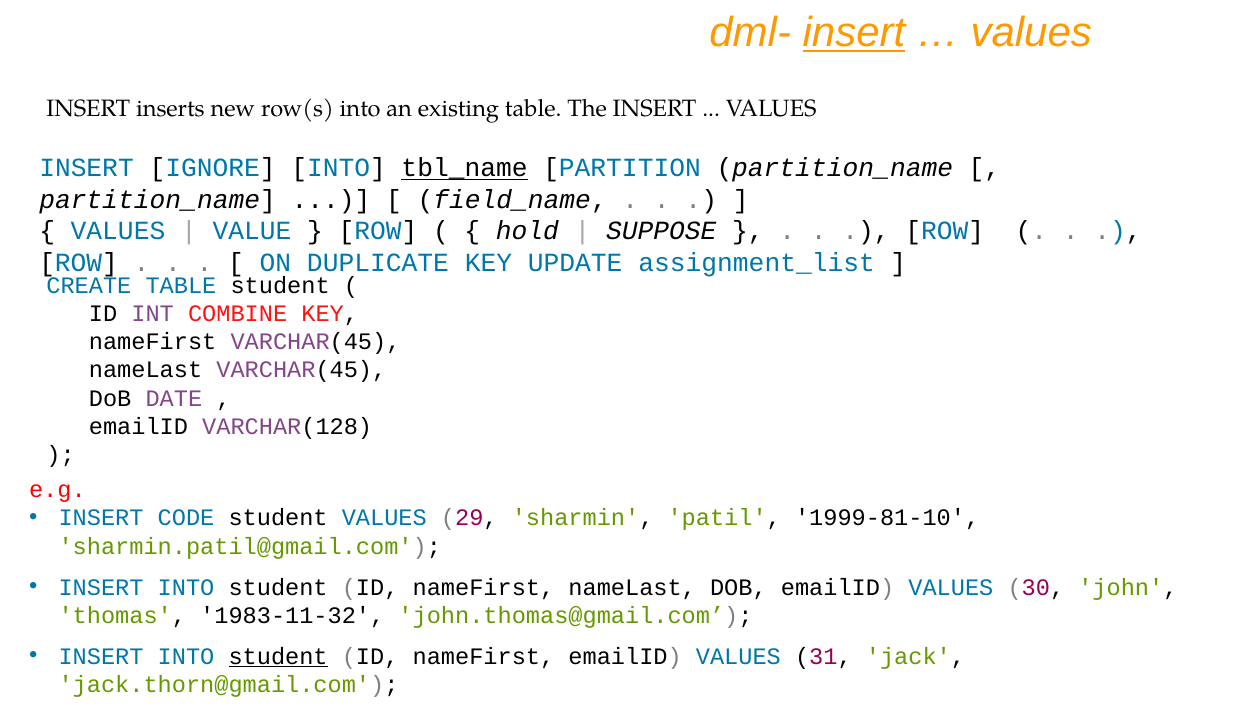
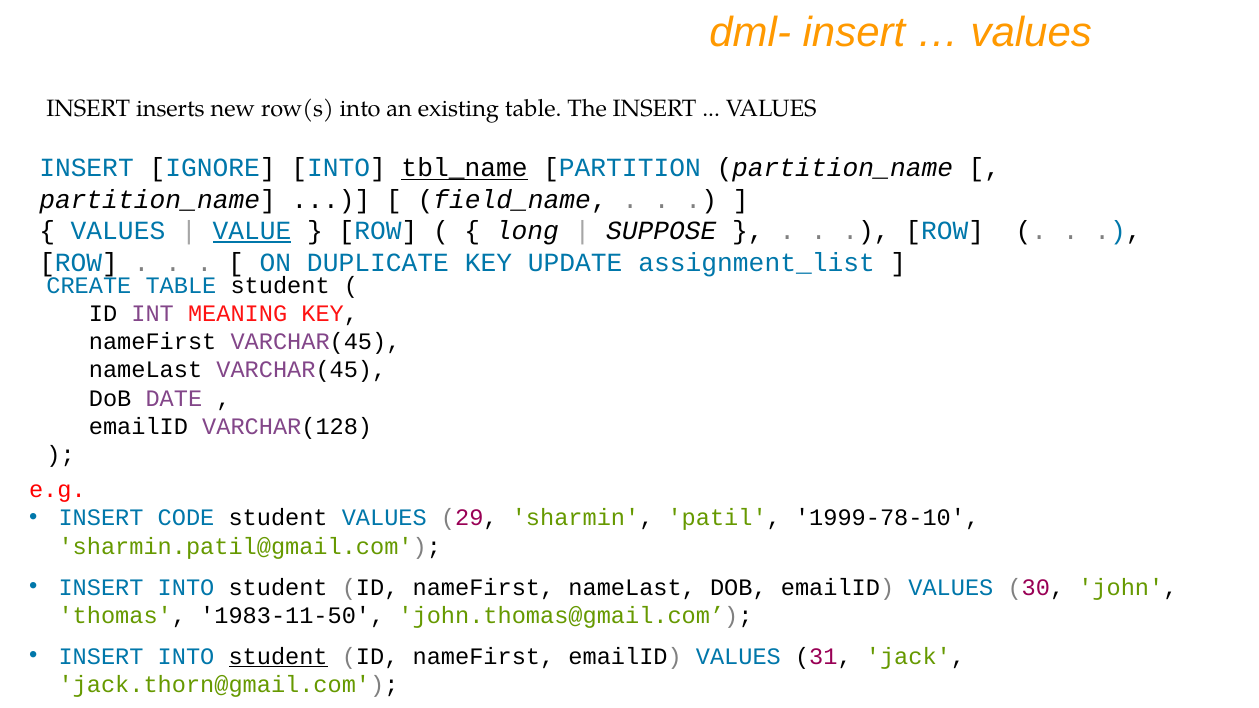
insert at (854, 33) underline: present -> none
VALUE underline: none -> present
hold: hold -> long
COMBINE: COMBINE -> MEANING
1999-81-10: 1999-81-10 -> 1999-78-10
1983-11-32: 1983-11-32 -> 1983-11-50
